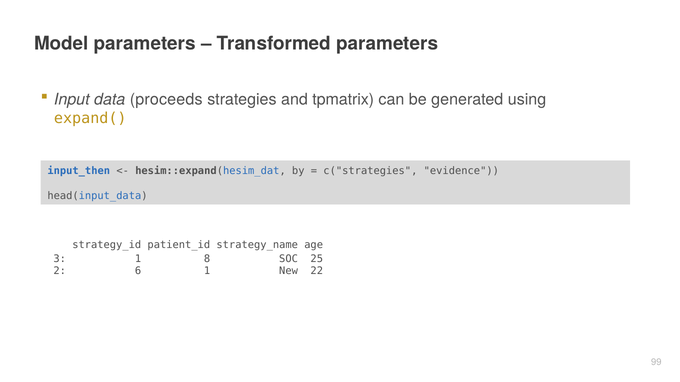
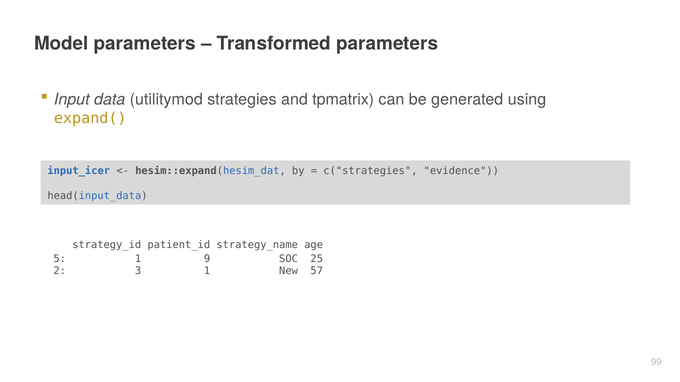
proceeds: proceeds -> utilitymod
input_then: input_then -> input_icer
3: 3 -> 5
8: 8 -> 9
6: 6 -> 3
22: 22 -> 57
